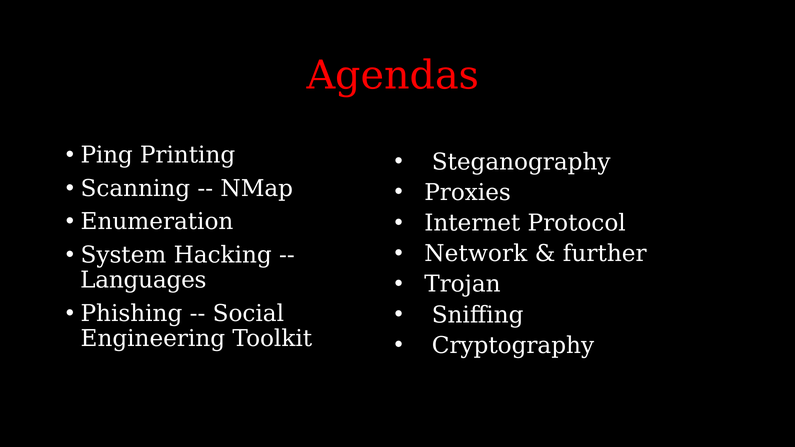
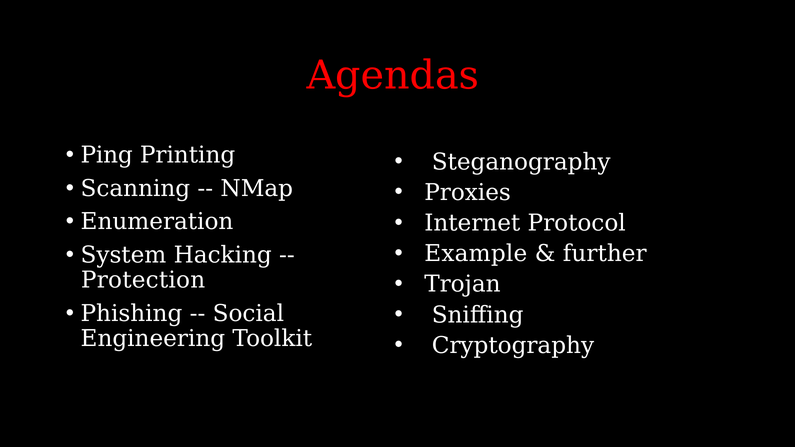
Network: Network -> Example
Languages: Languages -> Protection
